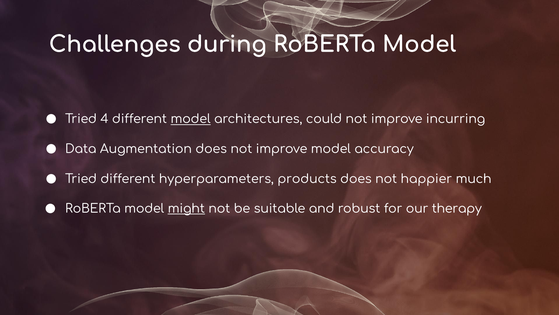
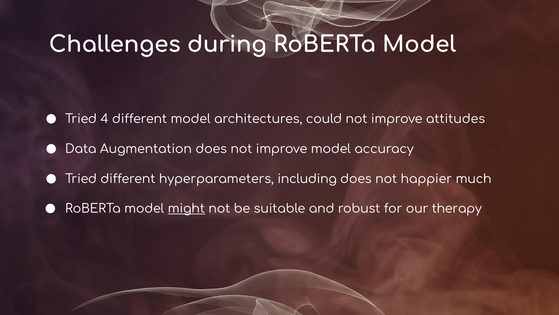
model at (191, 119) underline: present -> none
incurring: incurring -> attitudes
products: products -> including
